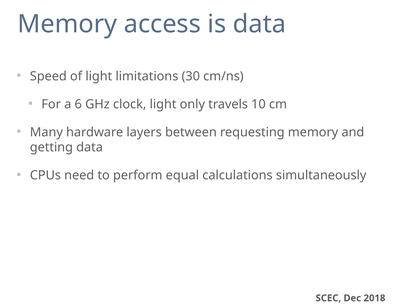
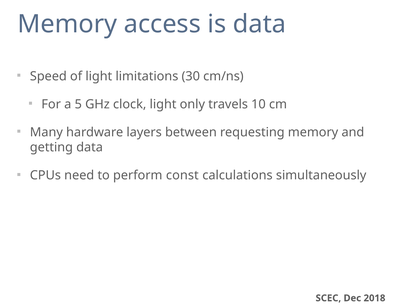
6: 6 -> 5
equal: equal -> const
